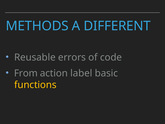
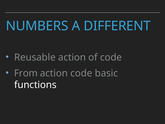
METHODS: METHODS -> NUMBERS
Reusable errors: errors -> action
action label: label -> code
functions colour: yellow -> white
